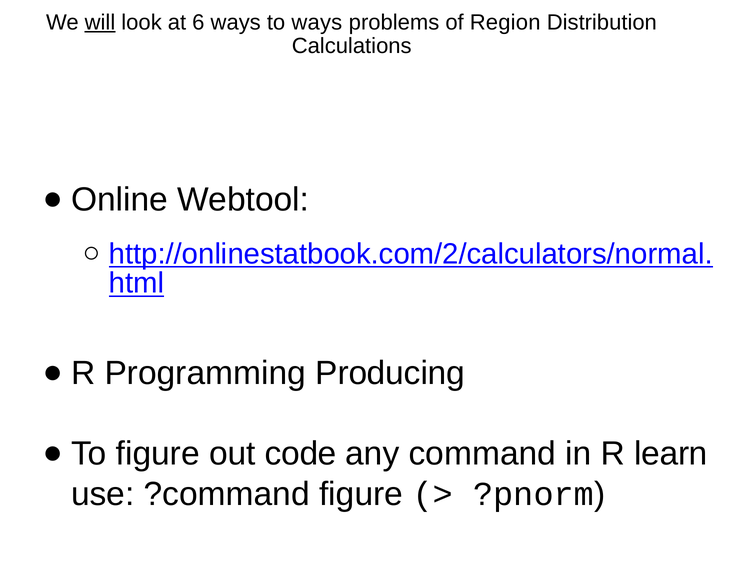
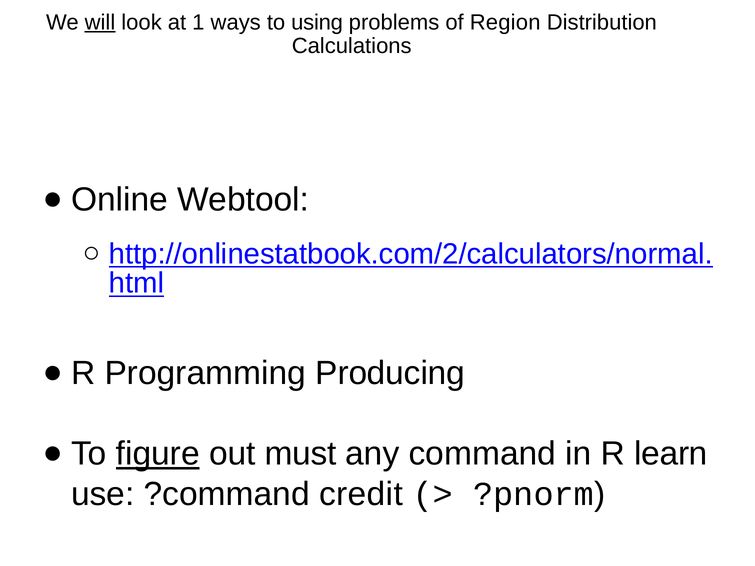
6: 6 -> 1
to ways: ways -> using
figure at (158, 454) underline: none -> present
code: code -> must
?command figure: figure -> credit
